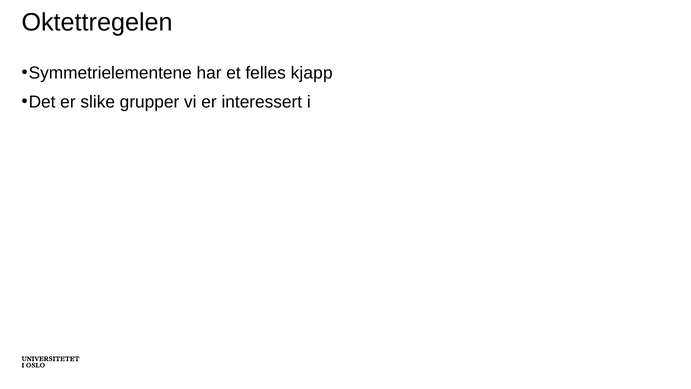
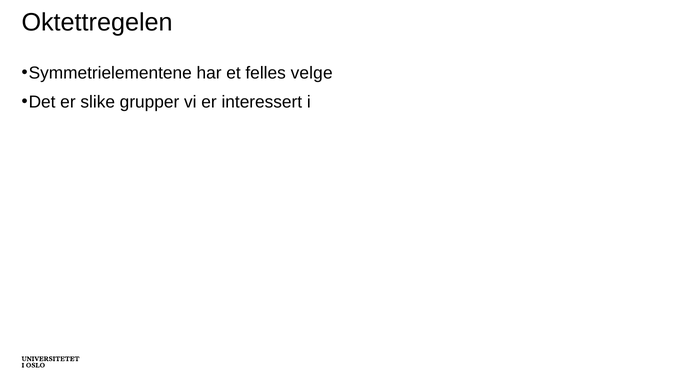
kjapp: kjapp -> velge
